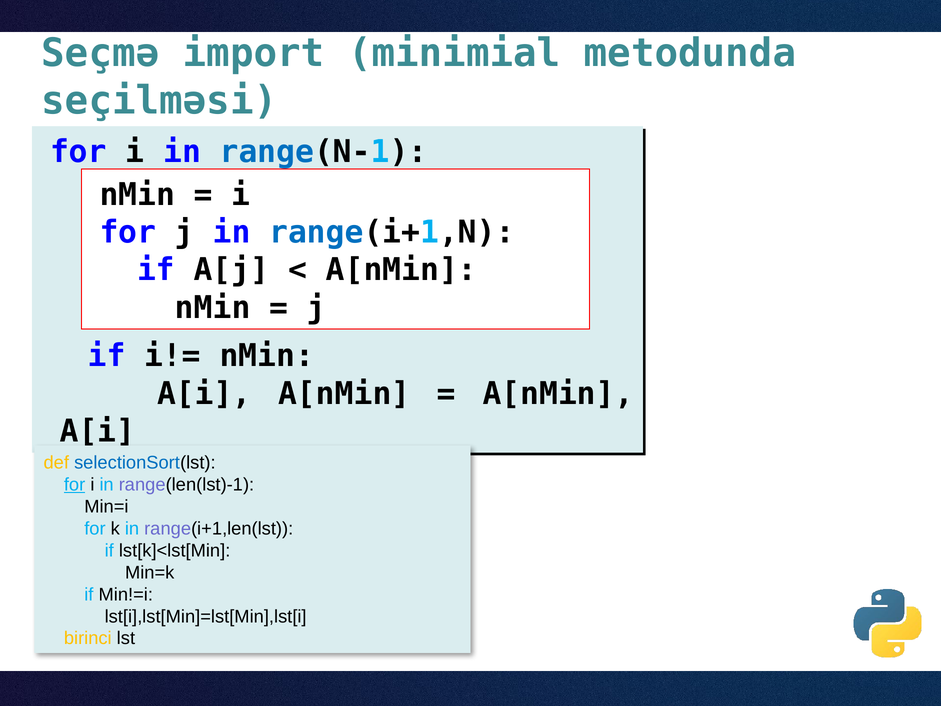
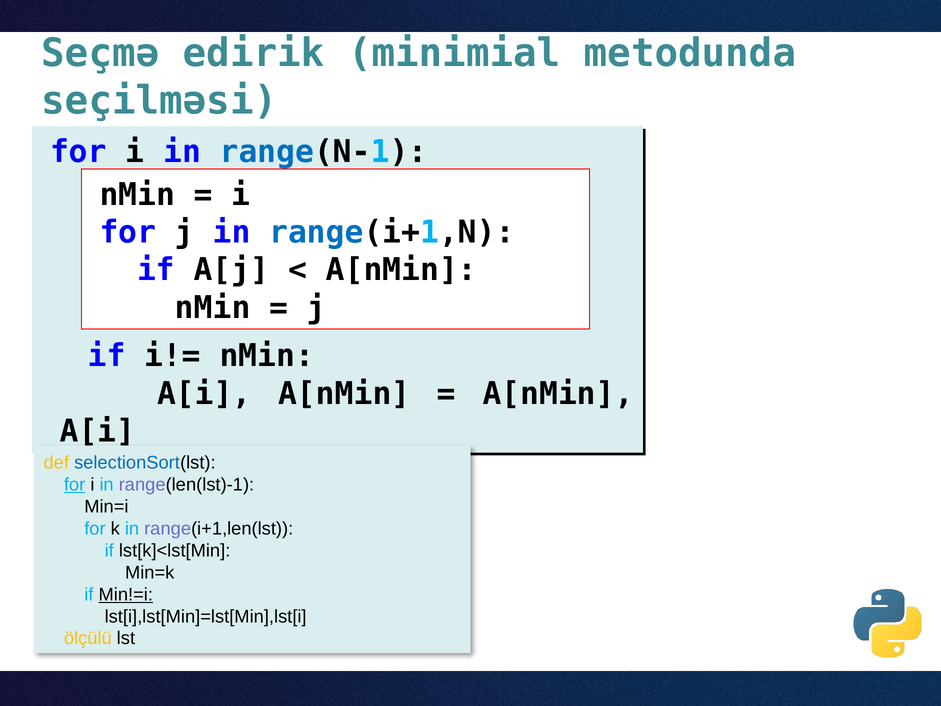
import: import -> edirik
Min!=i underline: none -> present
birinci: birinci -> ölçülü
